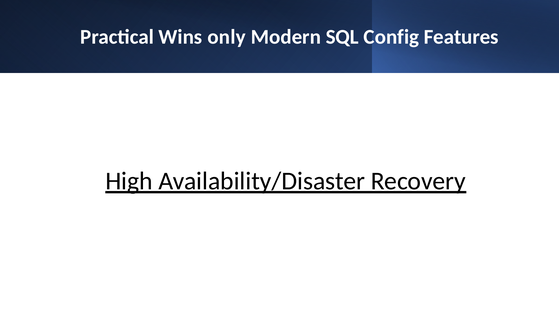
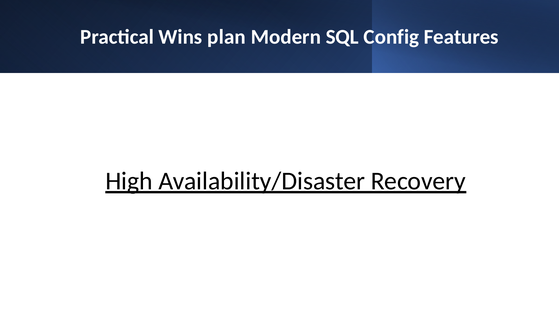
only: only -> plan
